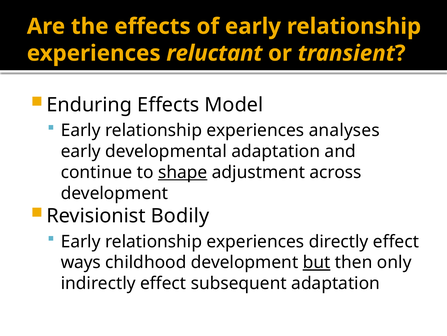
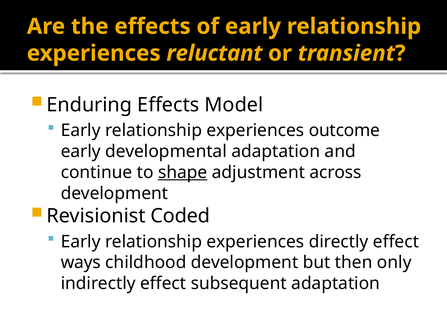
analyses: analyses -> outcome
Bodily: Bodily -> Coded
but underline: present -> none
